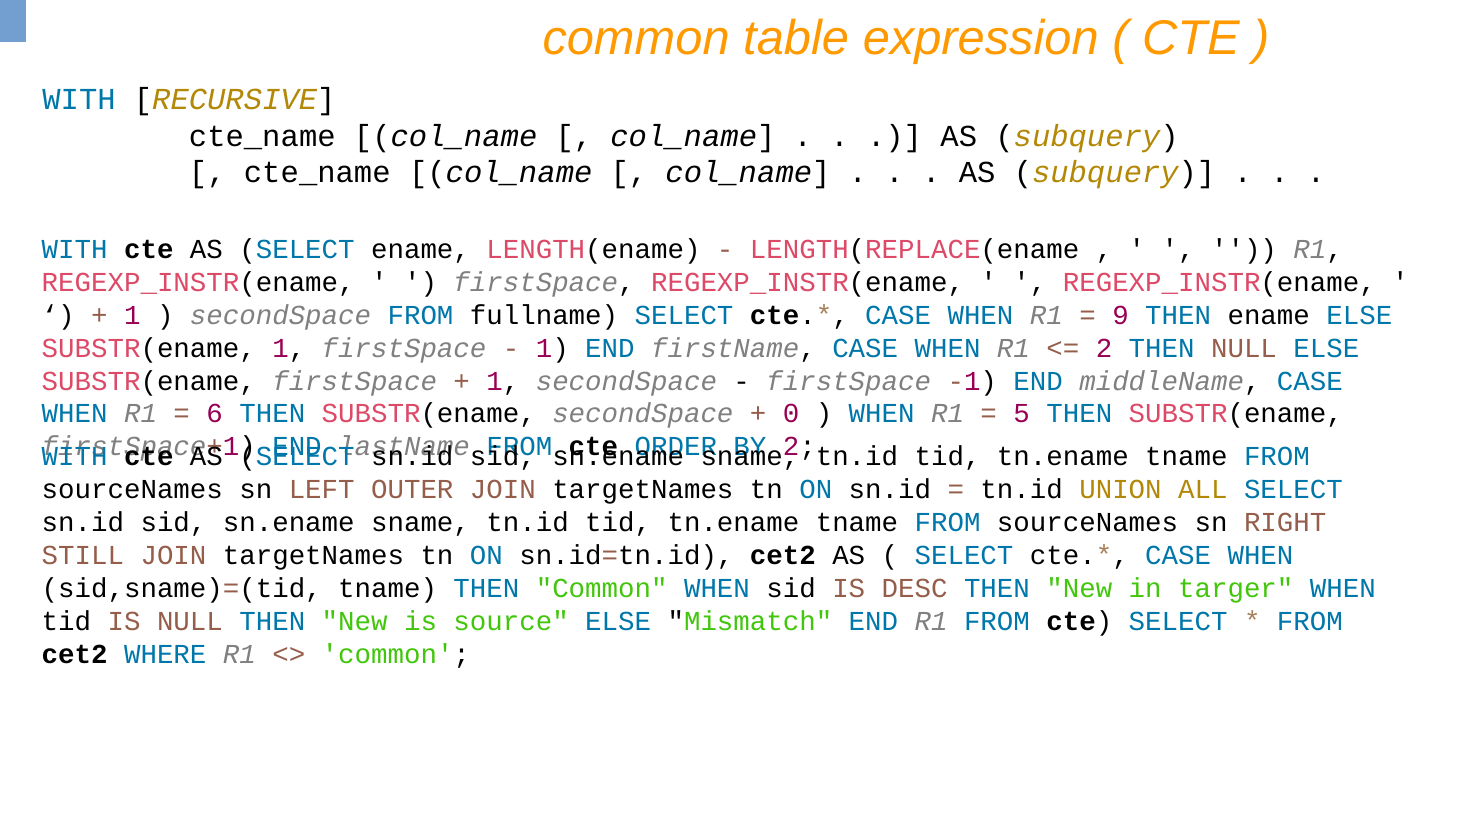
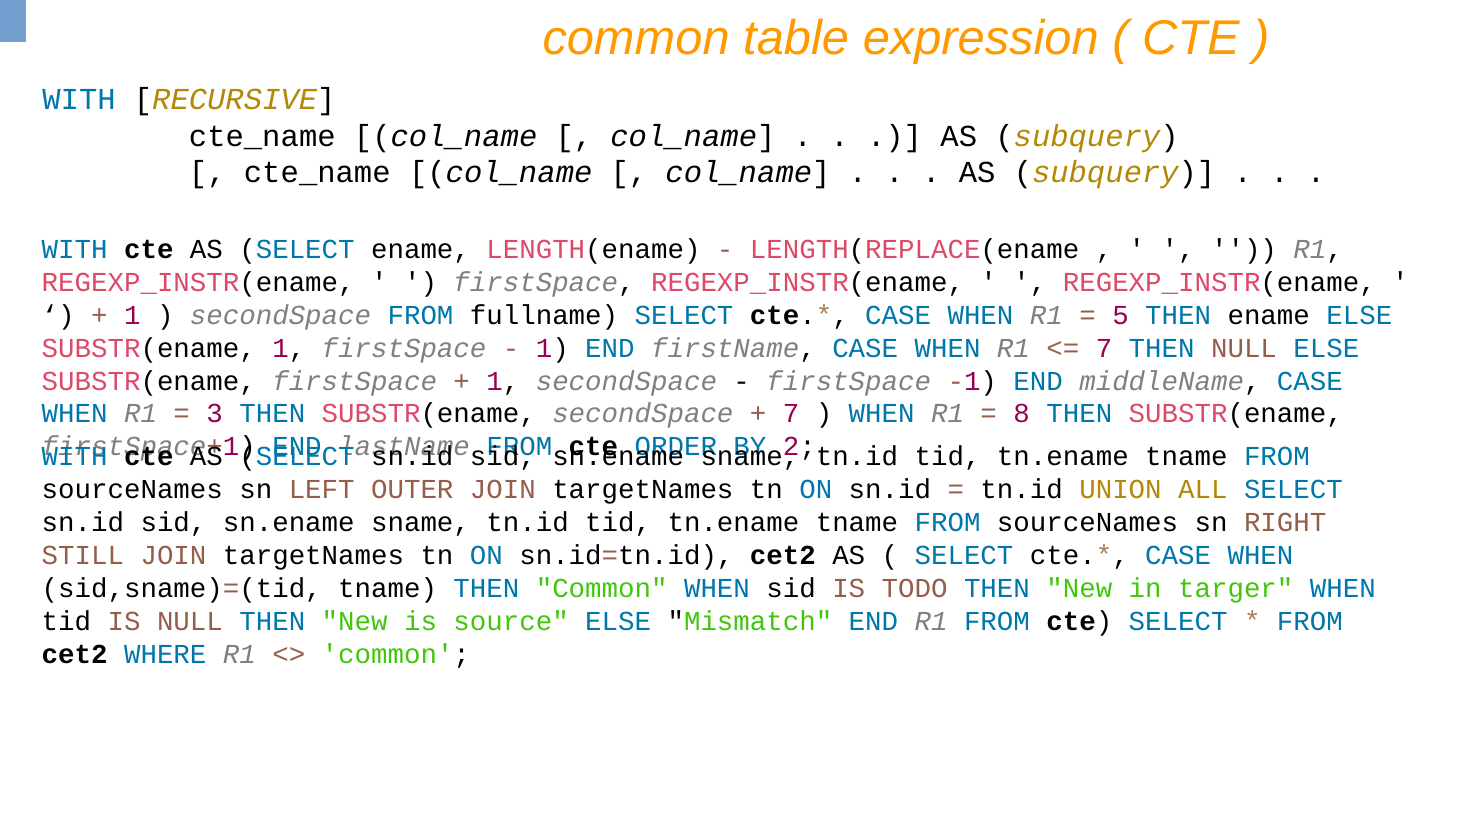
9: 9 -> 5
2 at (1104, 348): 2 -> 7
6: 6 -> 3
0 at (791, 414): 0 -> 7
5: 5 -> 8
DESC: DESC -> TODO
